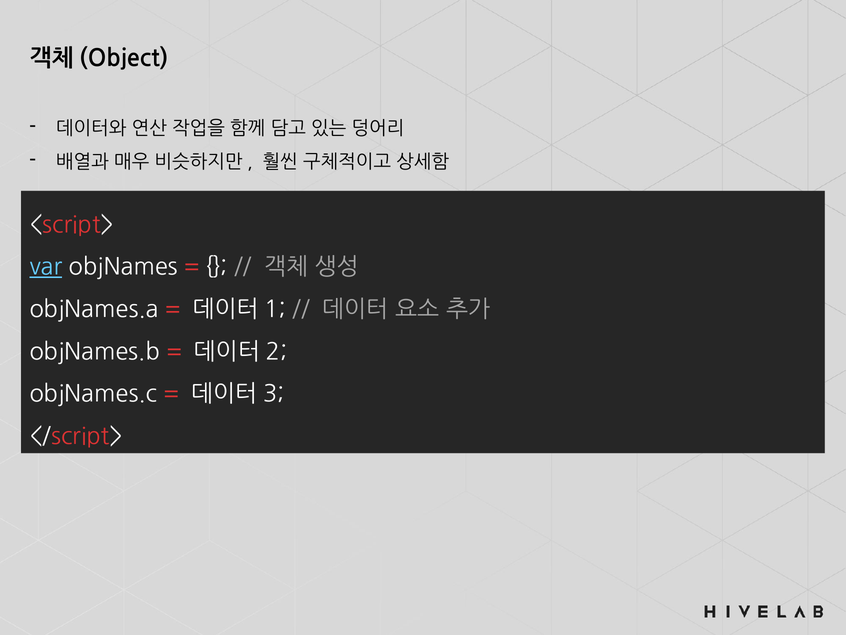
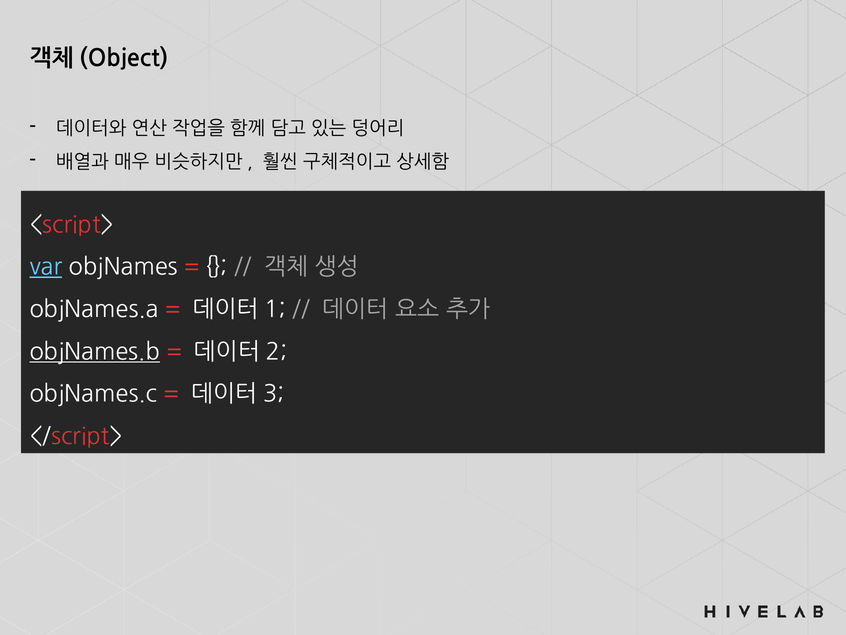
objNames.b underline: none -> present
